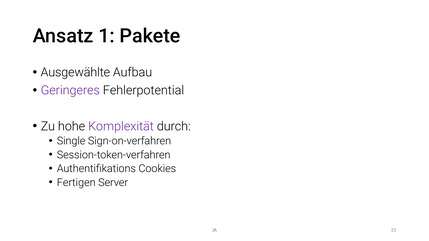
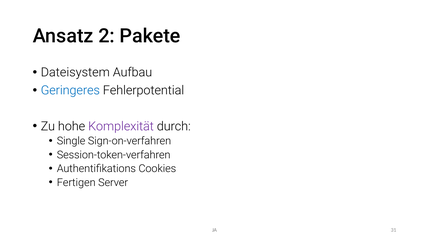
1: 1 -> 2
Ausgewählte: Ausgewählte -> Dateisystem
Geringeres colour: purple -> blue
